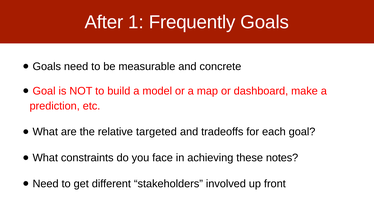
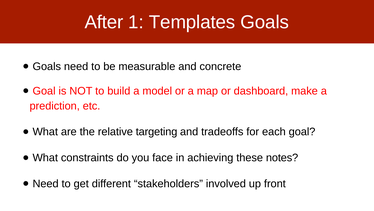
Frequently: Frequently -> Templates
targeted: targeted -> targeting
